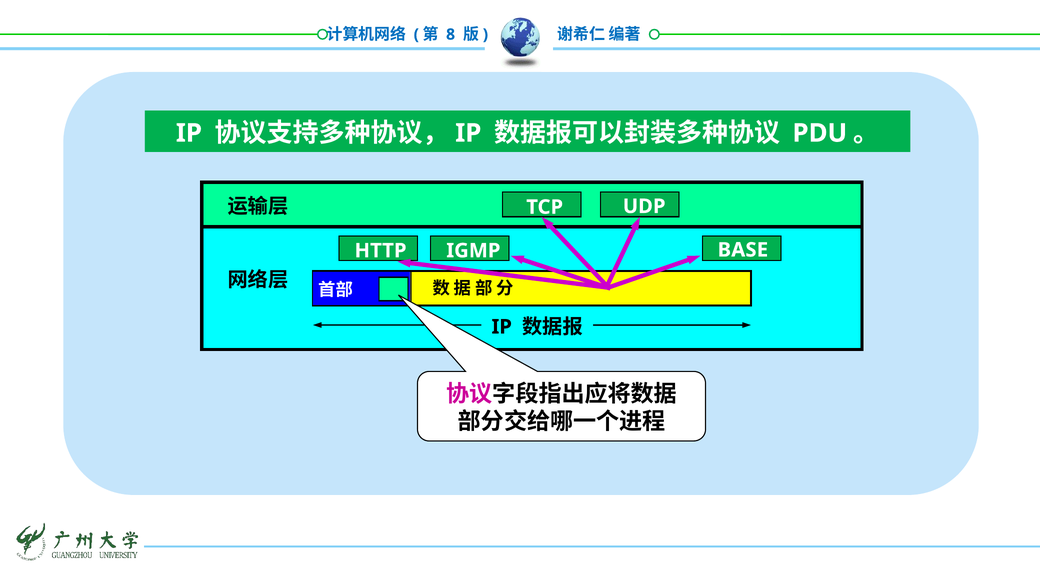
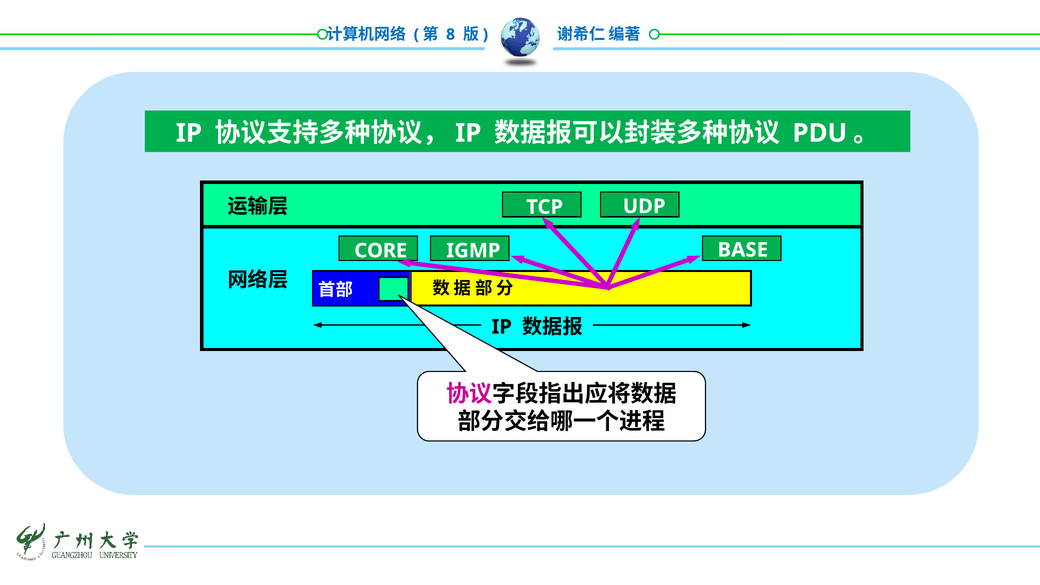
HTTP: HTTP -> CORE
